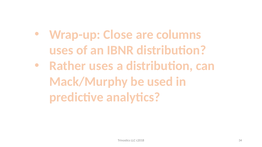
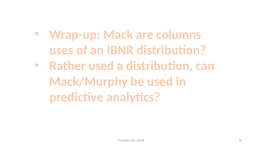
Close: Close -> Mack
Rather uses: uses -> used
